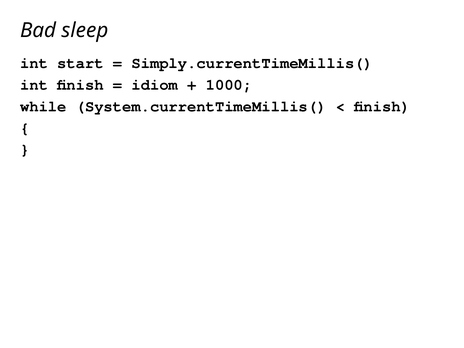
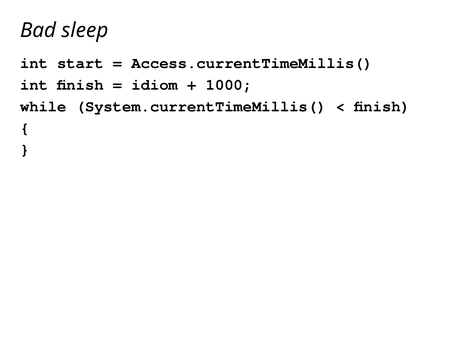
Simply.currentTimeMillis(: Simply.currentTimeMillis( -> Access.currentTimeMillis(
